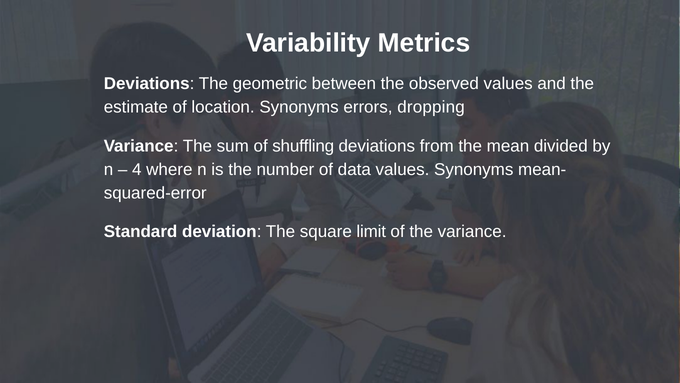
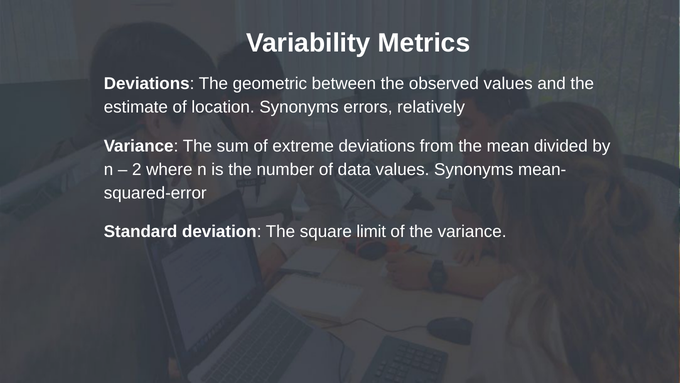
dropping: dropping -> relatively
shuffling: shuffling -> extreme
4: 4 -> 2
